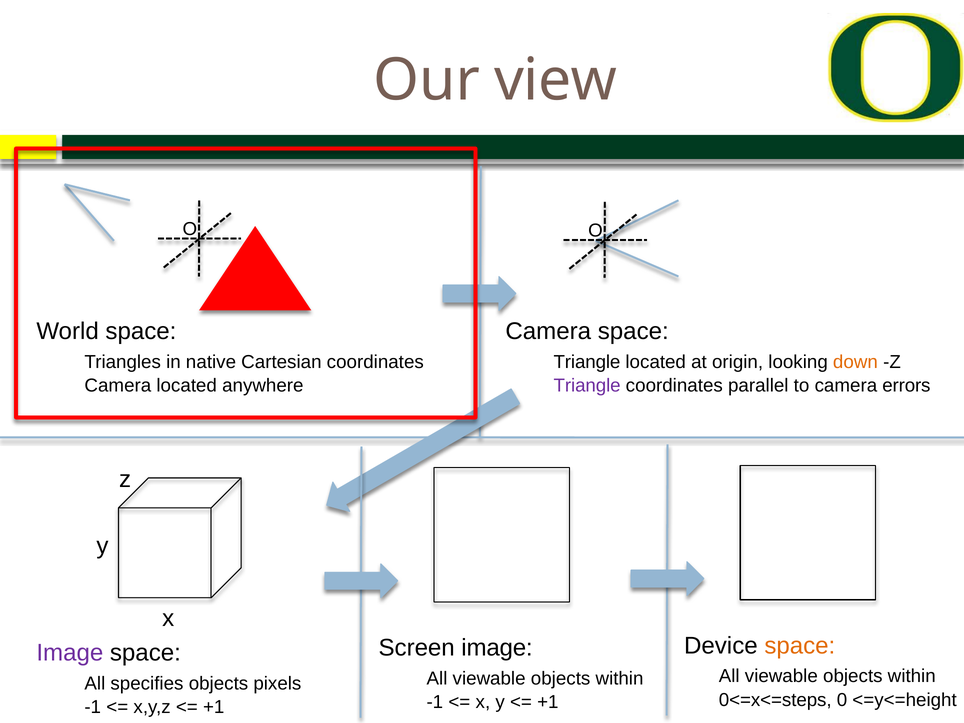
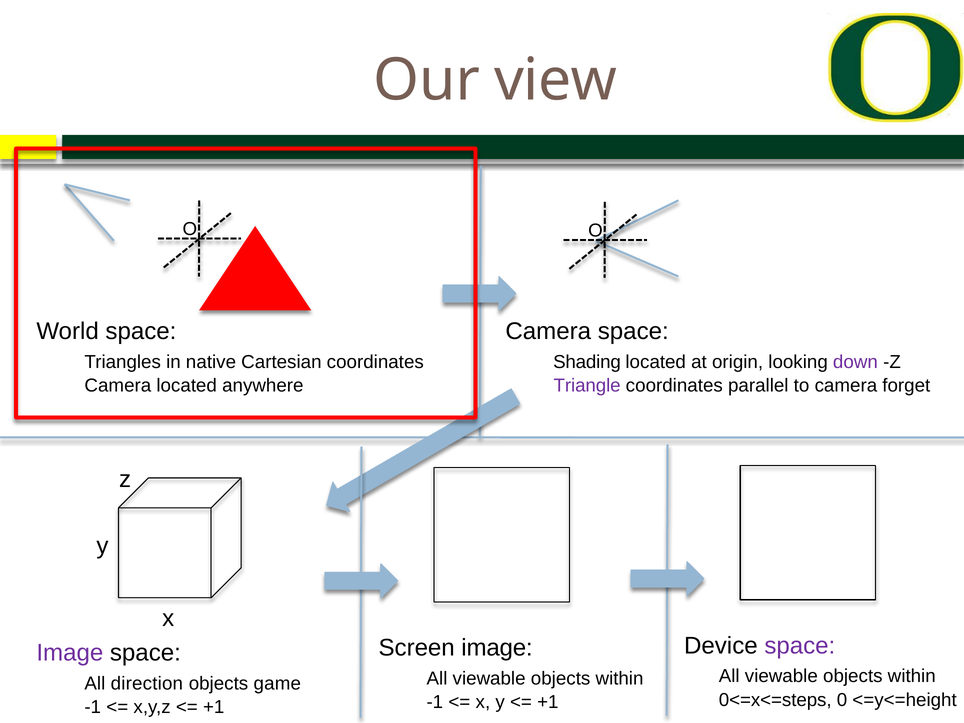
Triangle at (587, 362): Triangle -> Shading
down colour: orange -> purple
errors: errors -> forget
space at (800, 646) colour: orange -> purple
specifies: specifies -> direction
pixels: pixels -> game
